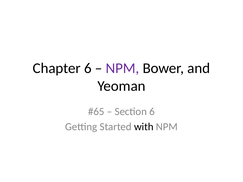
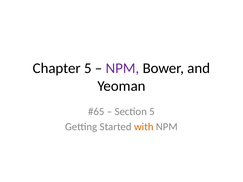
Chapter 6: 6 -> 5
Section 6: 6 -> 5
with colour: black -> orange
